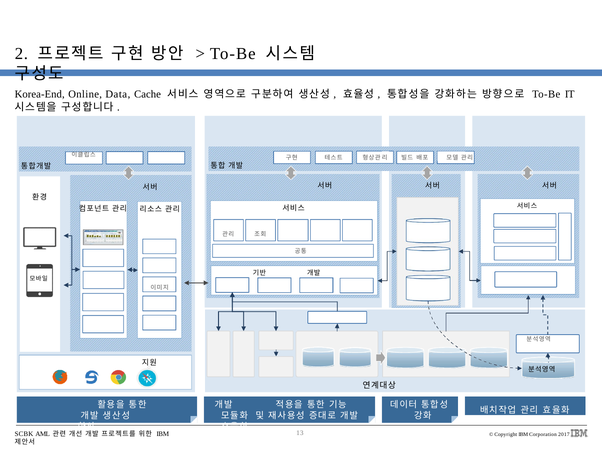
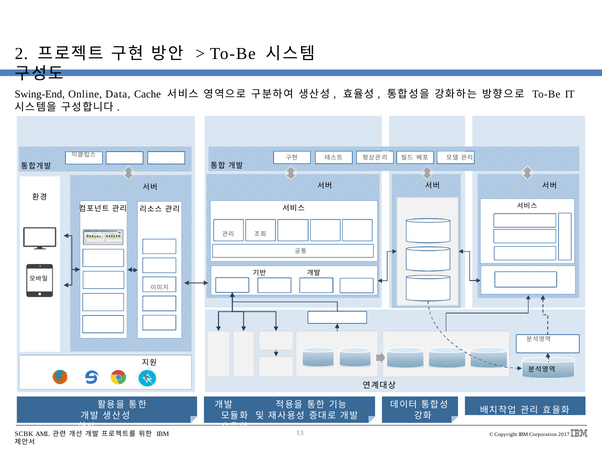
Korea-End: Korea-End -> Swing-End
